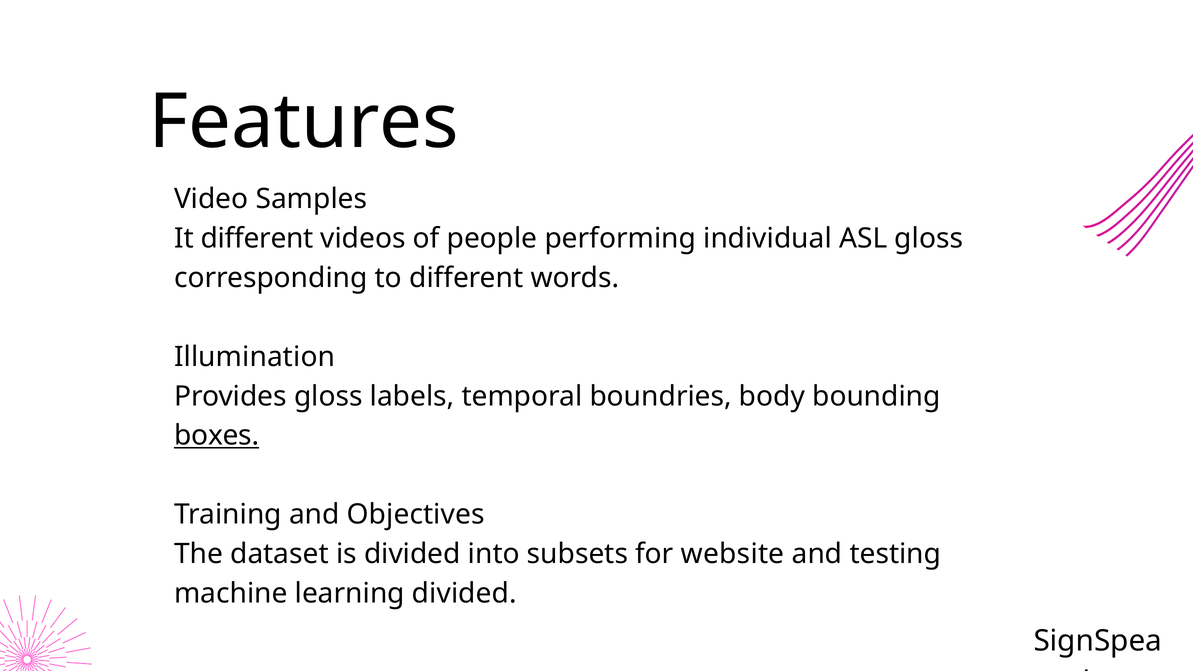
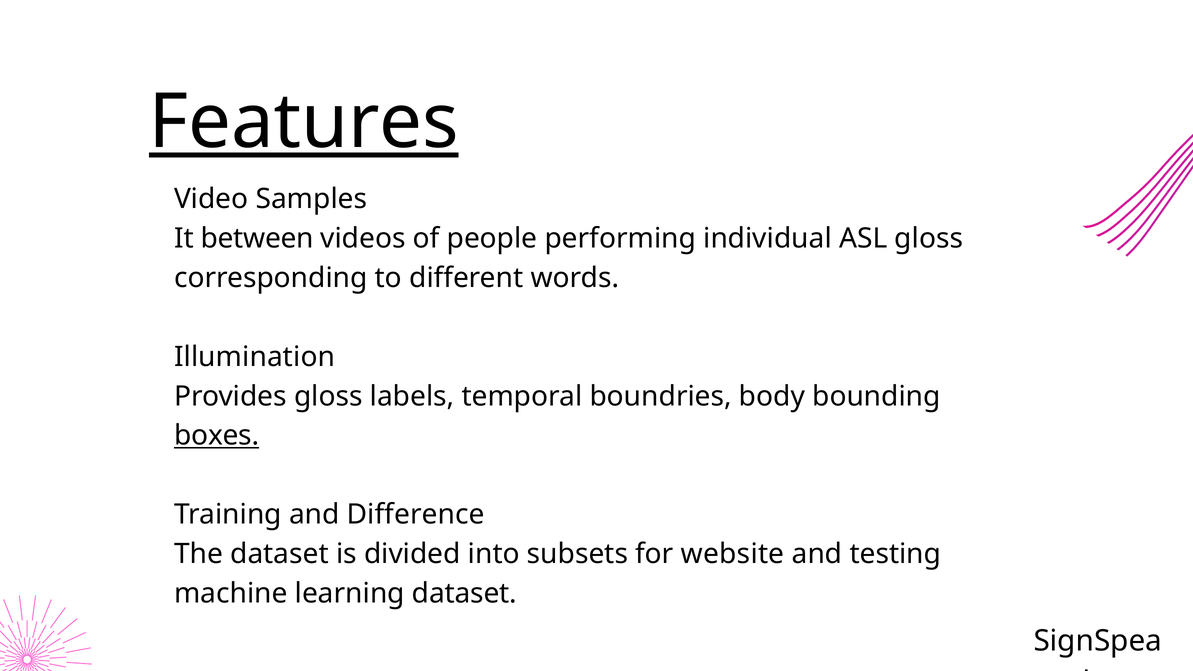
Features underline: none -> present
It different: different -> between
Objectives: Objectives -> Difference
learning divided: divided -> dataset
